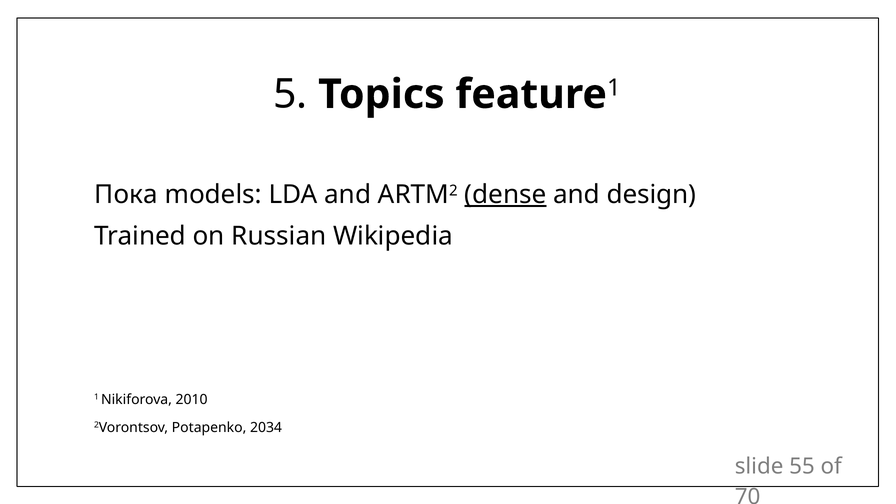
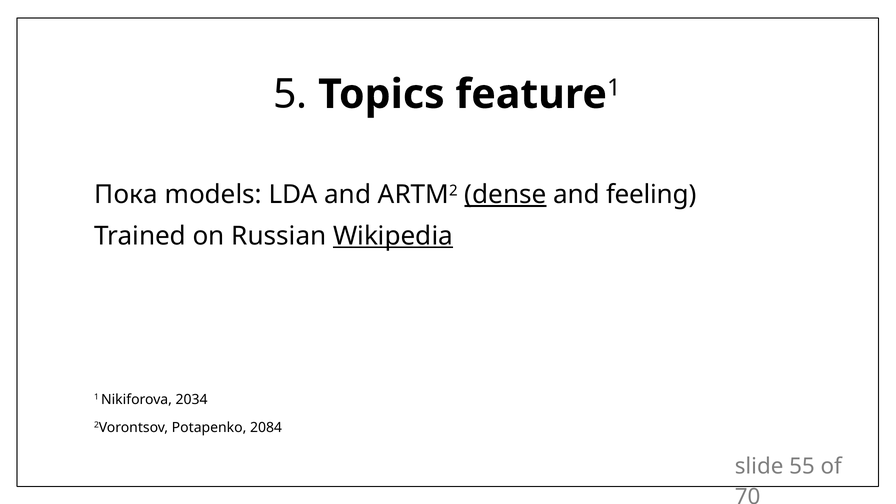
design: design -> feeling
Wikipedia underline: none -> present
2010: 2010 -> 2034
2034: 2034 -> 2084
